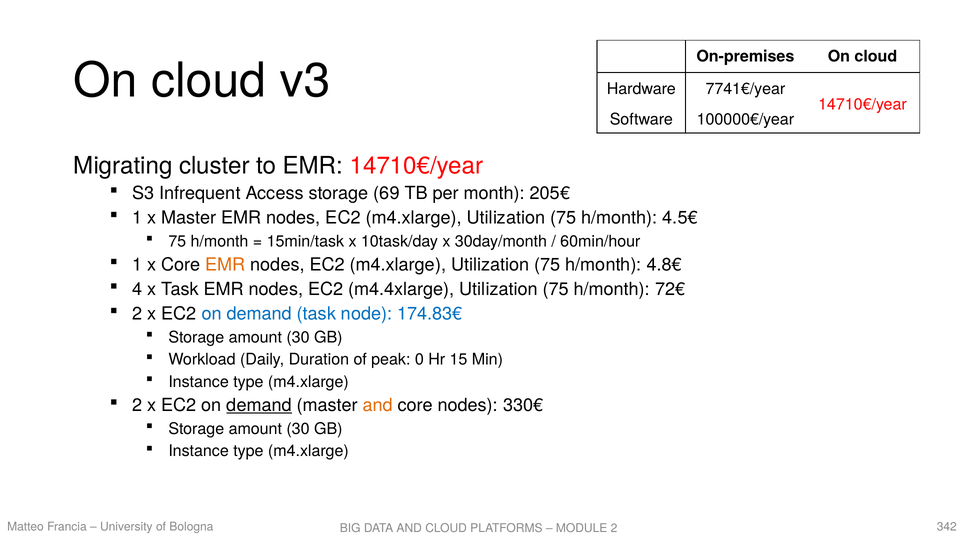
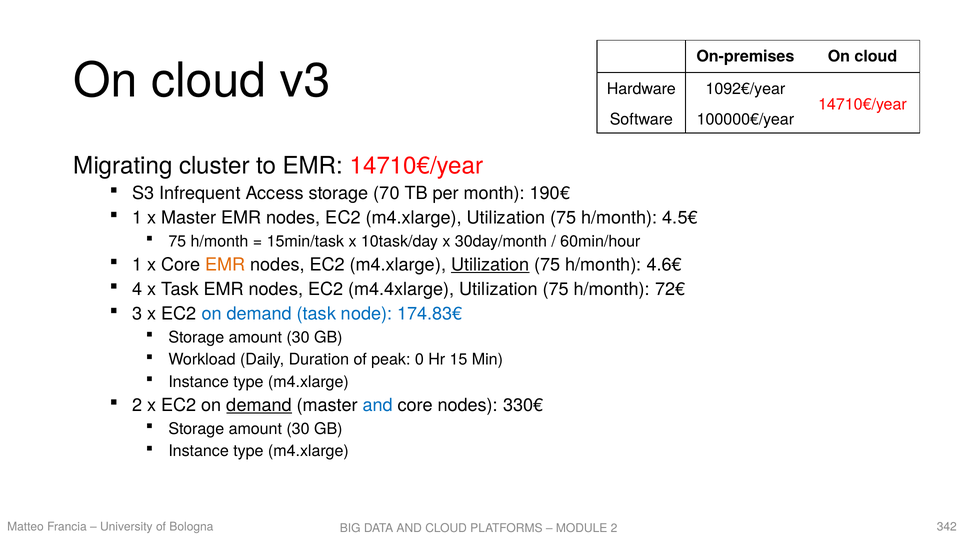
7741€/year: 7741€/year -> 1092€/year
69: 69 -> 70
205€: 205€ -> 190€
Utilization at (490, 265) underline: none -> present
4.8€: 4.8€ -> 4.6€
2 at (137, 314): 2 -> 3
and at (378, 406) colour: orange -> blue
